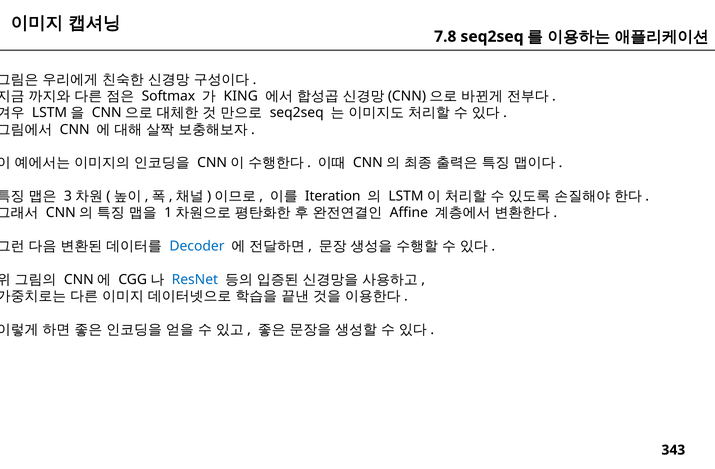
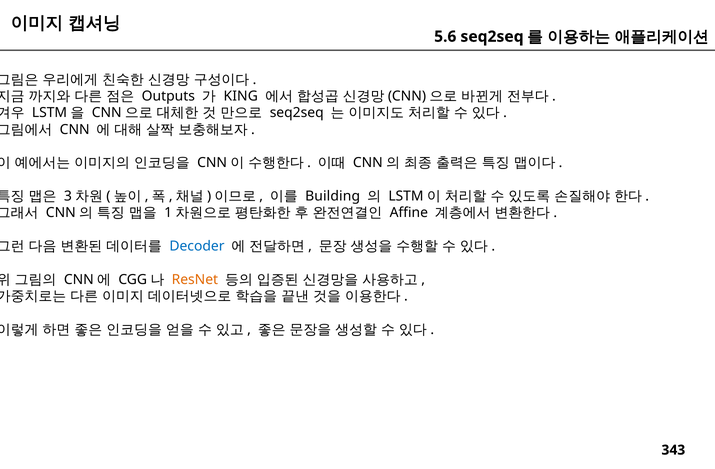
7.8: 7.8 -> 5.6
Softmax: Softmax -> Outputs
Iteration: Iteration -> Building
ResNet colour: blue -> orange
